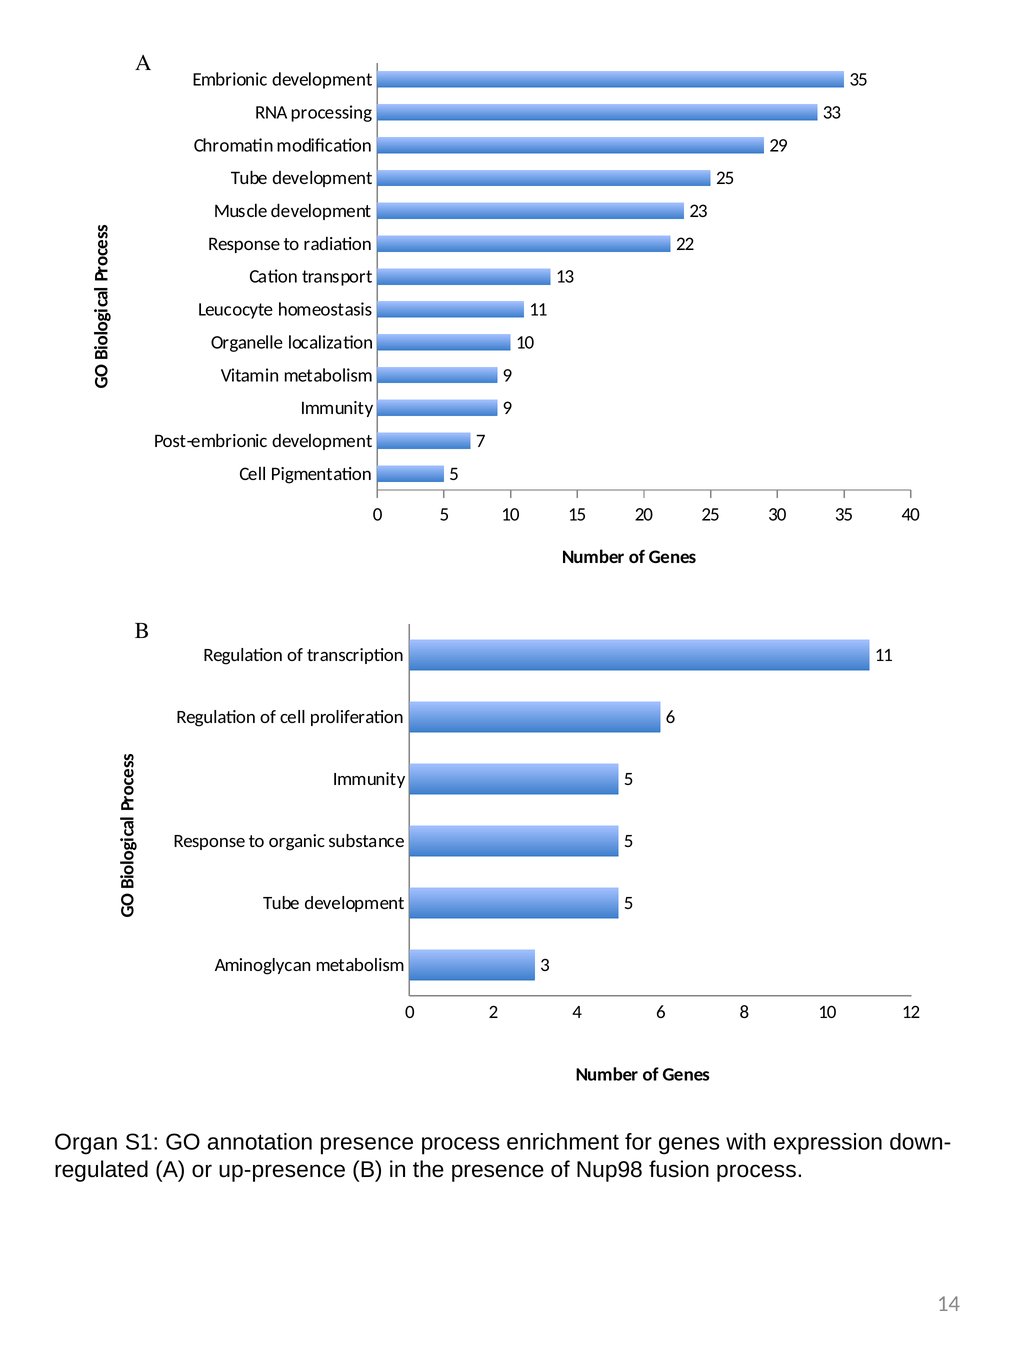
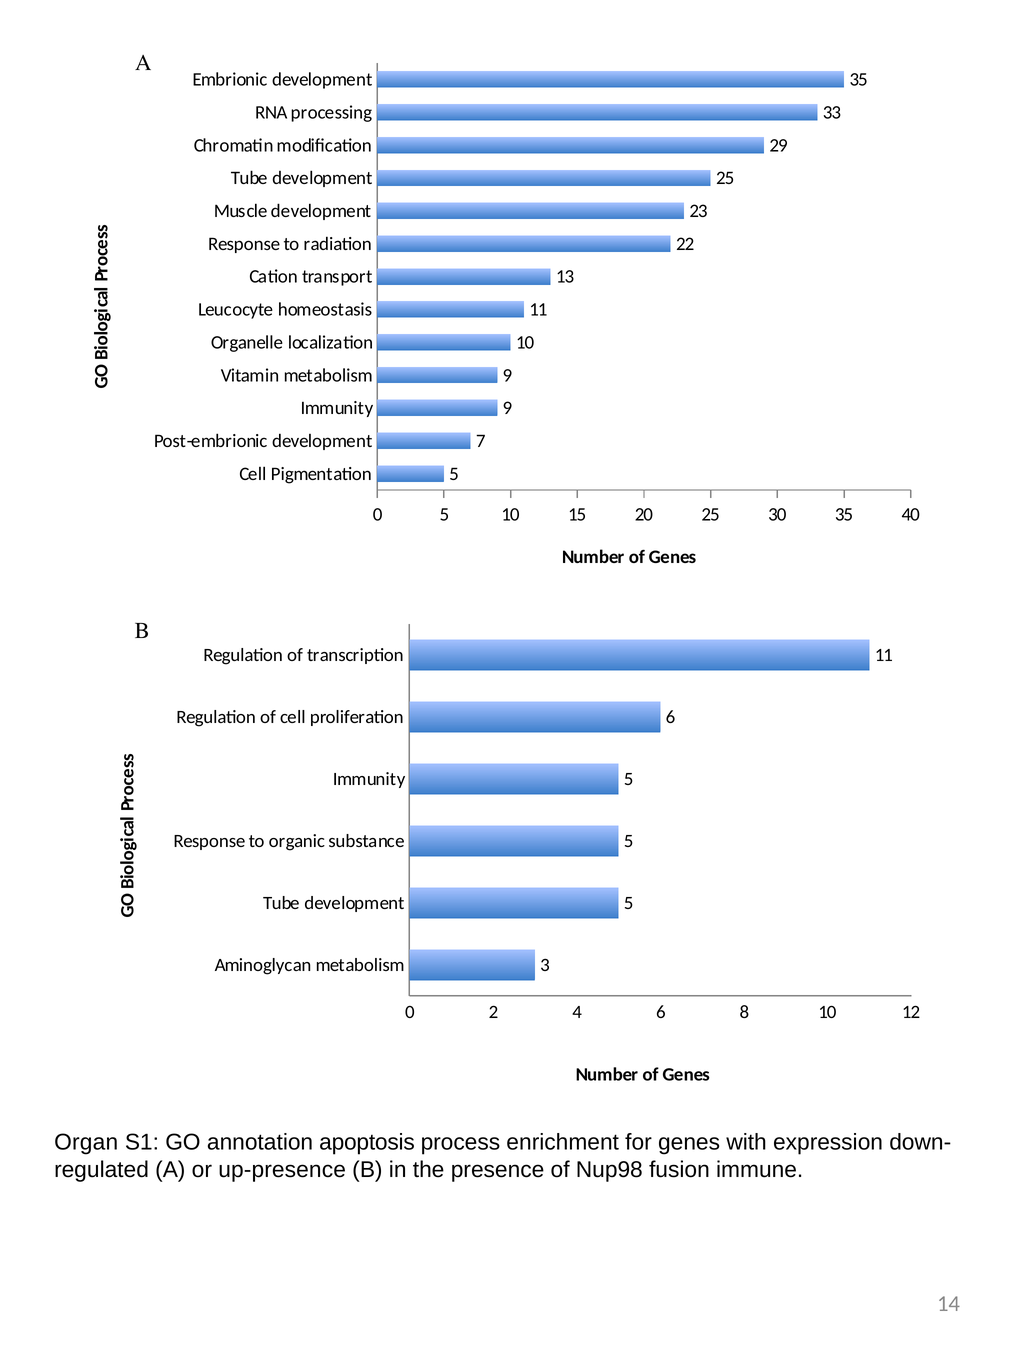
annotation presence: presence -> apoptosis
fusion process: process -> immune
